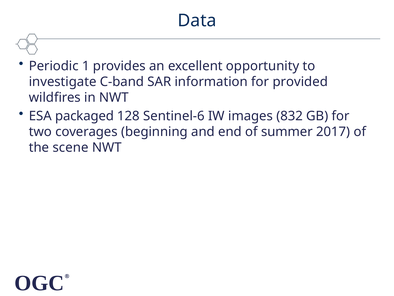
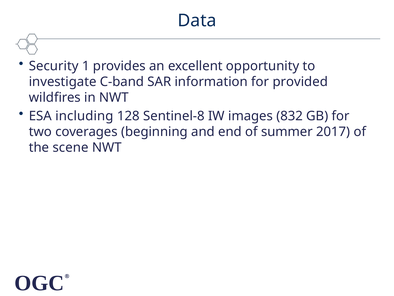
Periodic: Periodic -> Security
packaged: packaged -> including
Sentinel-6: Sentinel-6 -> Sentinel-8
